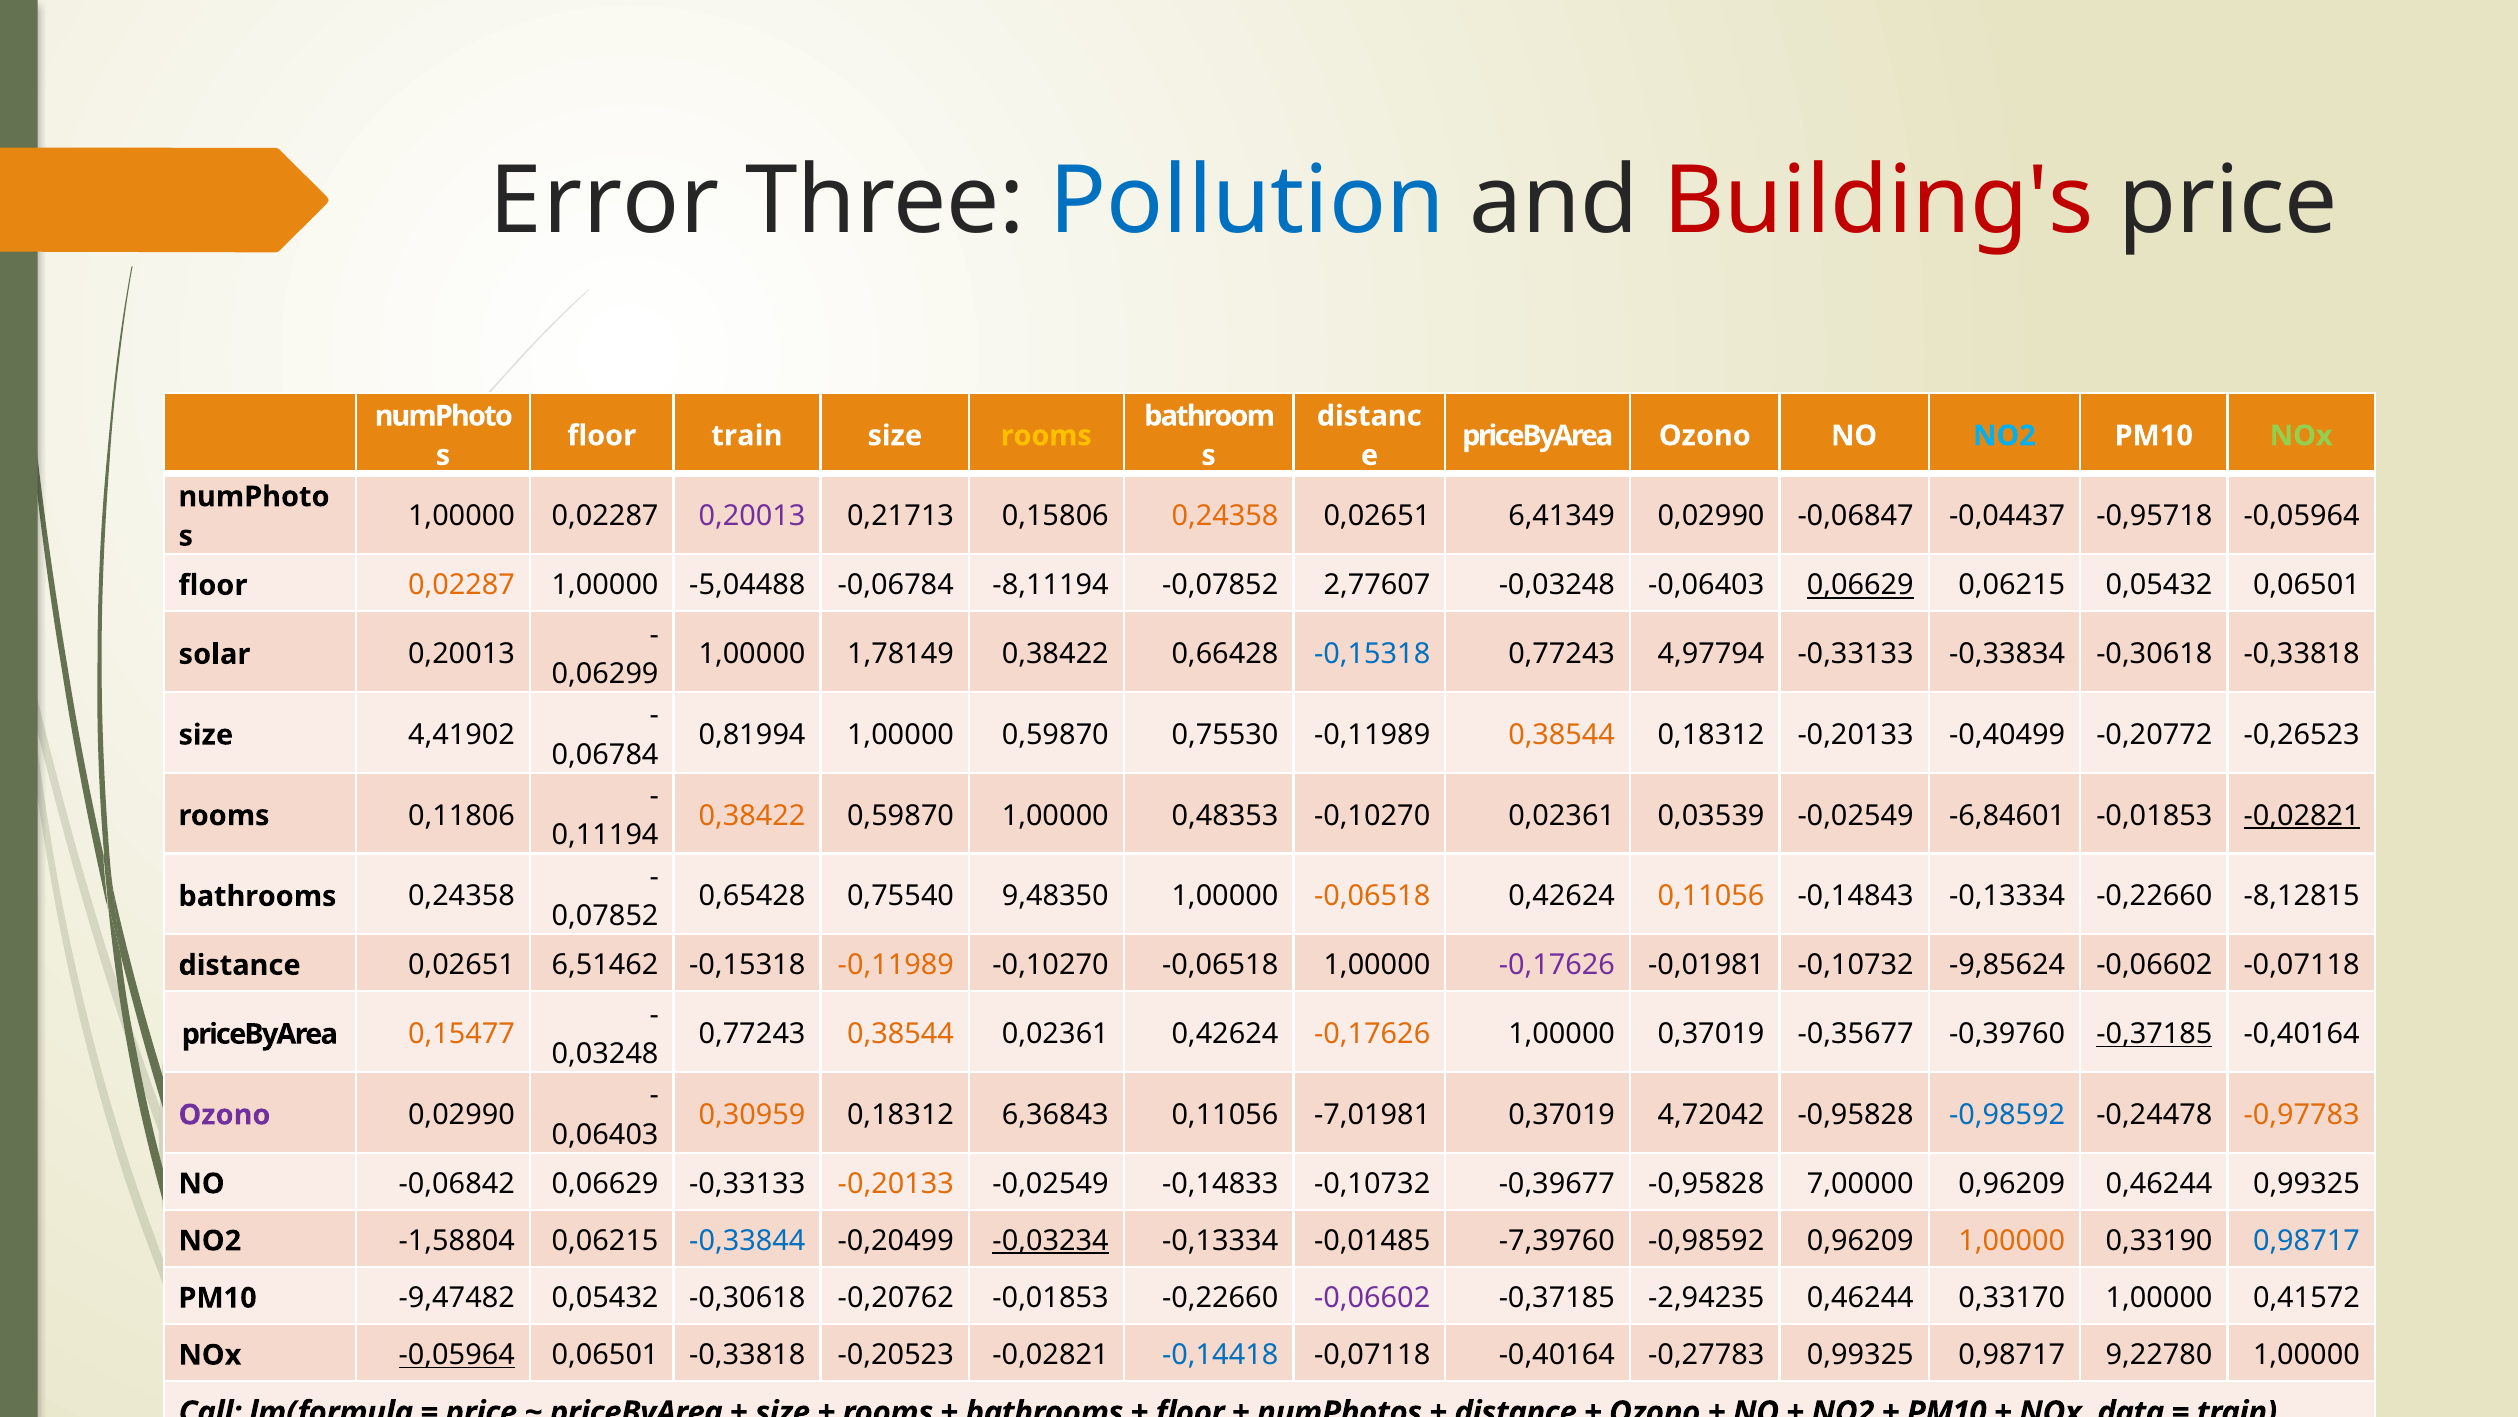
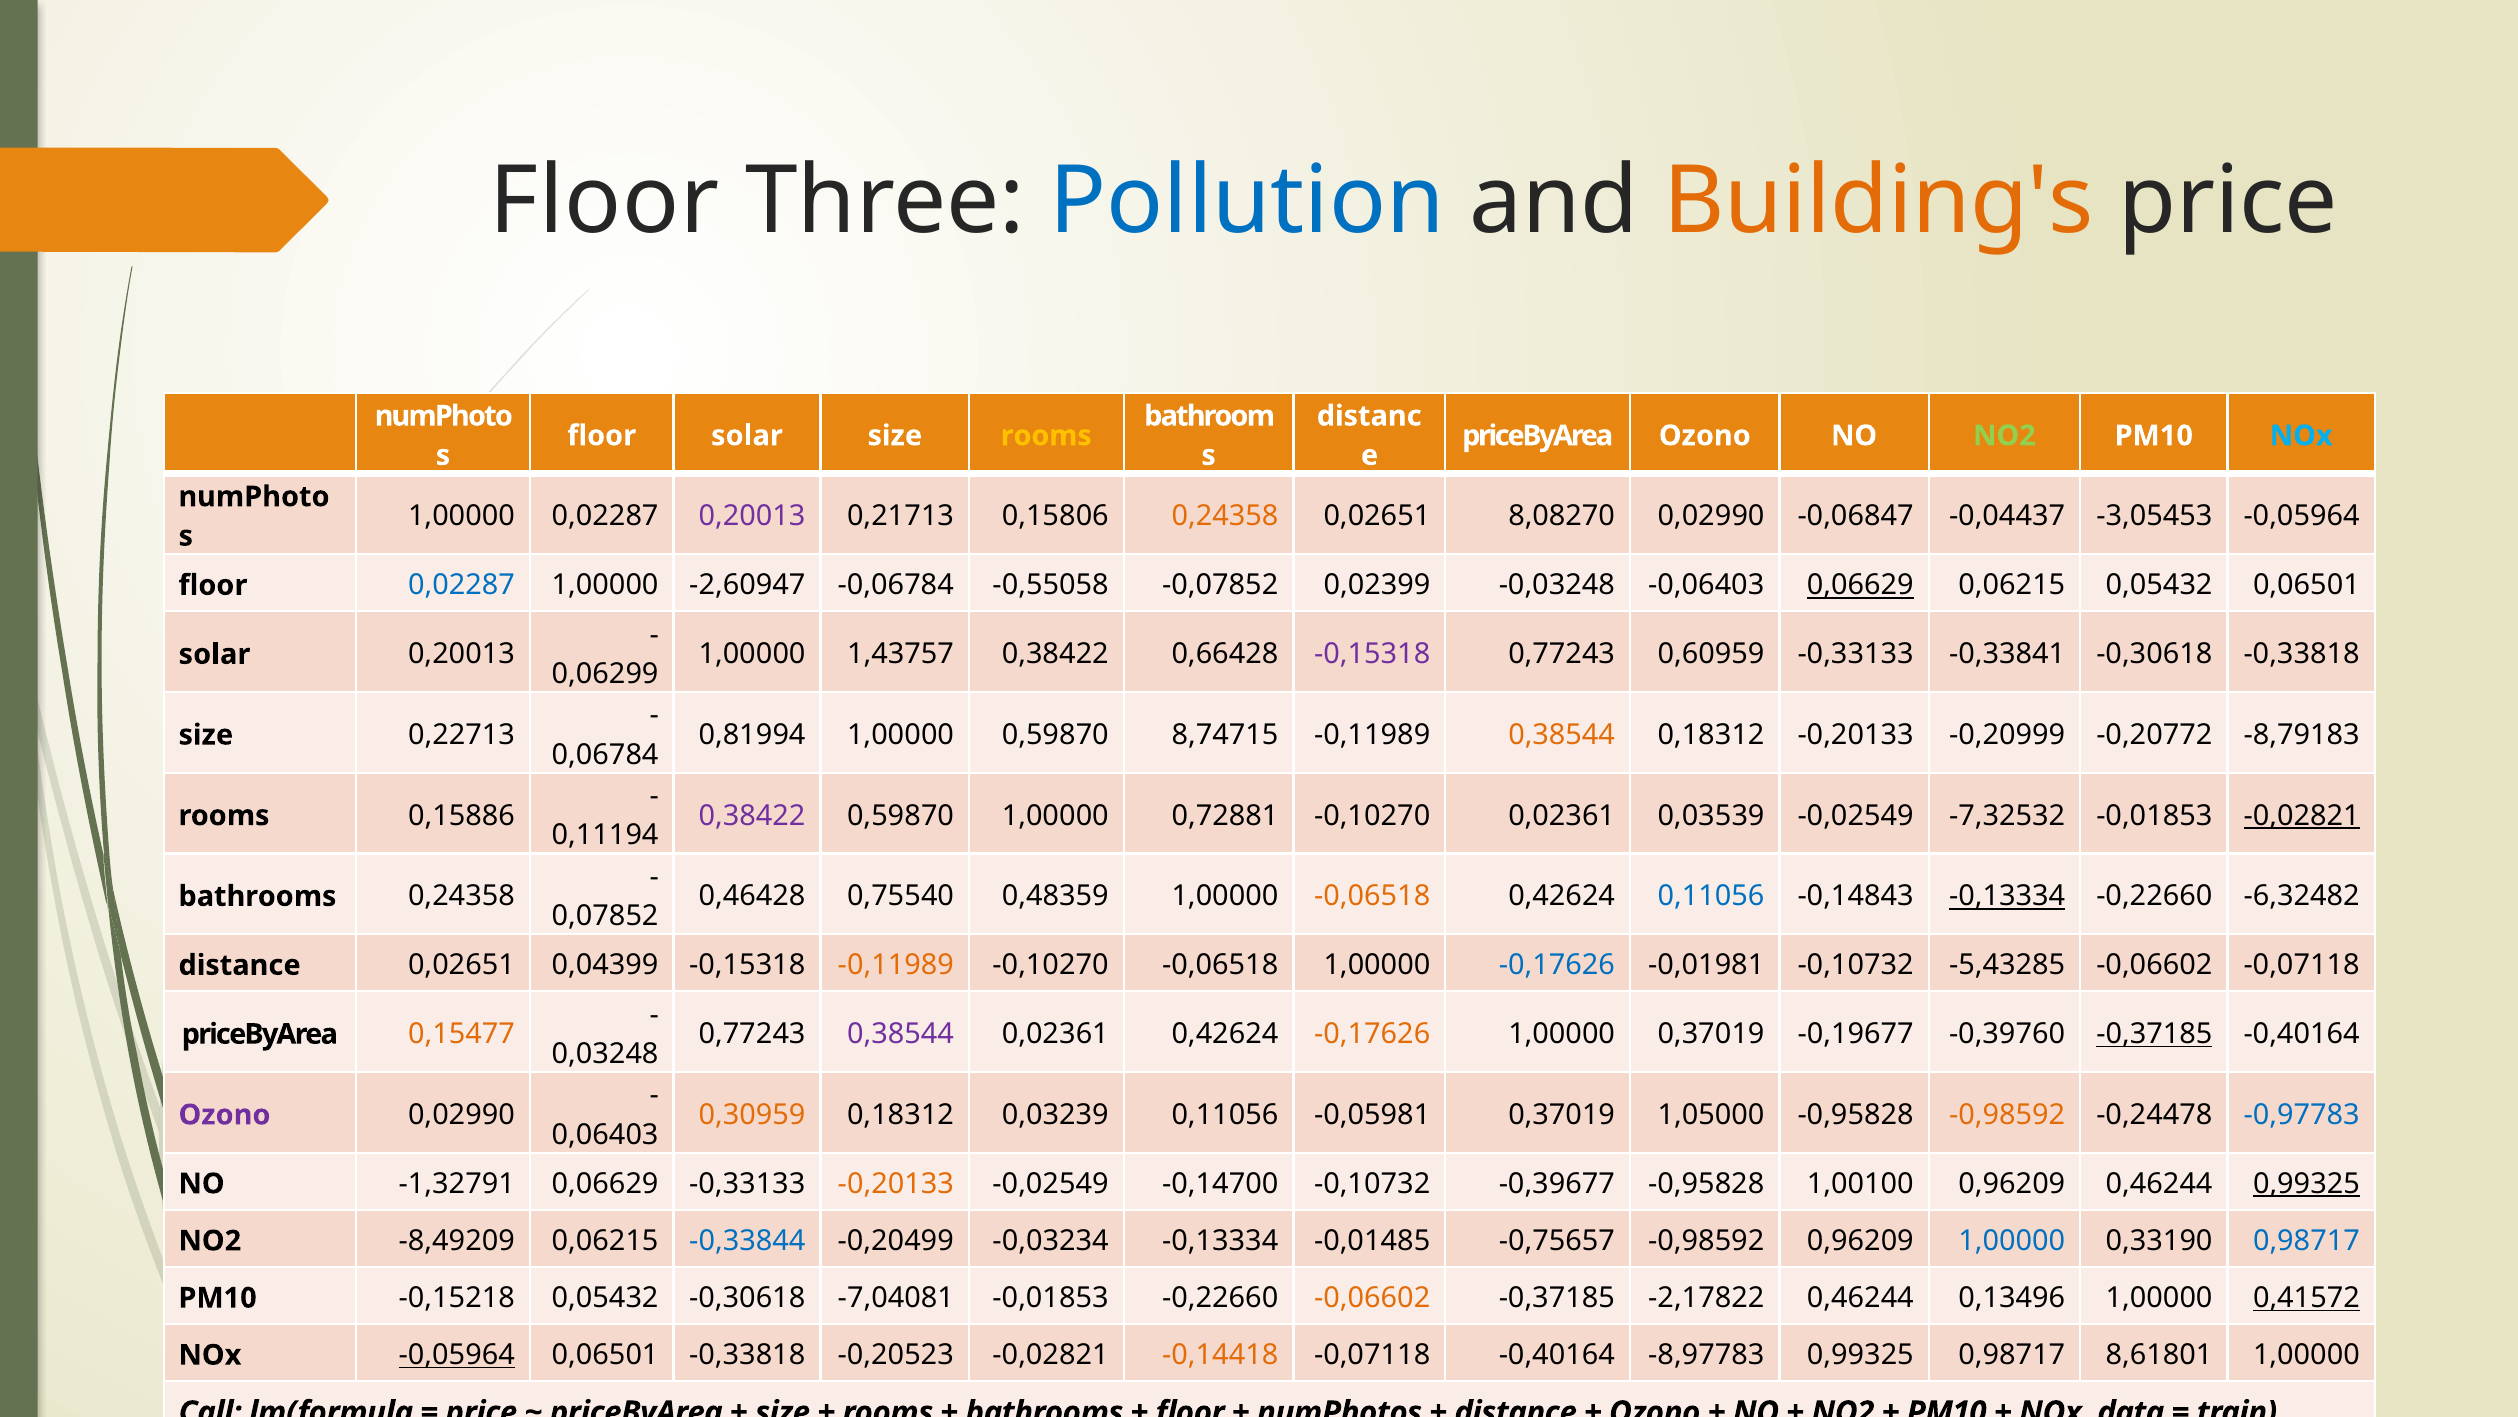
Error at (605, 202): Error -> Floor
Building's colour: red -> orange
floor train: train -> solar
NO2 at (2004, 436) colour: light blue -> light green
NOx at (2301, 436) colour: light green -> light blue
6,41349: 6,41349 -> 8,08270
-0,95718: -0,95718 -> -3,05453
0,02287 at (461, 585) colour: orange -> blue
-5,04488: -5,04488 -> -2,60947
-8,11194: -8,11194 -> -0,55058
2,77607: 2,77607 -> 0,02399
1,78149: 1,78149 -> 1,43757
-0,15318 at (1372, 654) colour: blue -> purple
4,97794: 4,97794 -> 0,60959
-0,33834: -0,33834 -> -0,33841
0,75530: 0,75530 -> 8,74715
-0,40499: -0,40499 -> -0,20999
-0,26523: -0,26523 -> -8,79183
4,41902: 4,41902 -> 0,22713
0,38422 at (752, 815) colour: orange -> purple
0,48353: 0,48353 -> 0,72881
-6,84601: -6,84601 -> -7,32532
0,11806: 0,11806 -> 0,15886
0,65428: 0,65428 -> 0,46428
9,48350: 9,48350 -> 0,48359
0,11056 at (1711, 896) colour: orange -> blue
-0,13334 at (2007, 896) underline: none -> present
-8,12815: -8,12815 -> -6,32482
6,51462: 6,51462 -> 0,04399
-0,17626 at (1557, 965) colour: purple -> blue
-9,85624: -9,85624 -> -5,43285
0,38544 at (901, 1034) colour: orange -> purple
-0,35677: -0,35677 -> -0,19677
6,36843: 6,36843 -> 0,03239
-7,01981: -7,01981 -> -0,05981
4,72042: 4,72042 -> 1,05000
-0,98592 at (2007, 1114) colour: blue -> orange
-0,97783 colour: orange -> blue
-0,06842: -0,06842 -> -1,32791
-0,14833: -0,14833 -> -0,14700
7,00000: 7,00000 -> 1,00100
0,99325 at (2306, 1183) underline: none -> present
-1,58804: -1,58804 -> -8,49209
-0,03234 underline: present -> none
-7,39760: -7,39760 -> -0,75657
1,00000 at (2012, 1240) colour: orange -> blue
-9,47482: -9,47482 -> -0,15218
-0,20762: -0,20762 -> -7,04081
-0,06602 at (1372, 1297) colour: purple -> orange
-2,94235: -2,94235 -> -2,17822
0,33170: 0,33170 -> 0,13496
0,41572 underline: none -> present
-0,14418 colour: blue -> orange
-0,27783: -0,27783 -> -8,97783
9,22780: 9,22780 -> 8,61801
